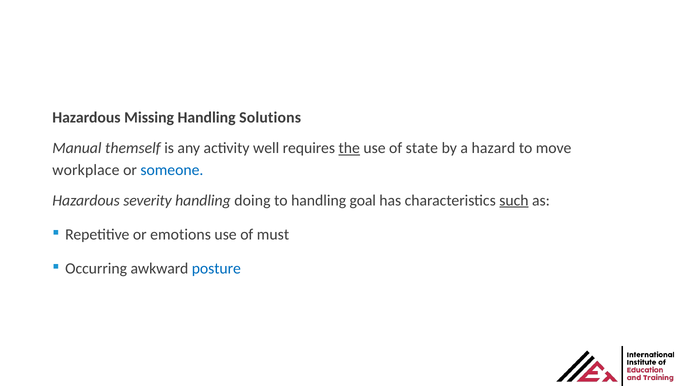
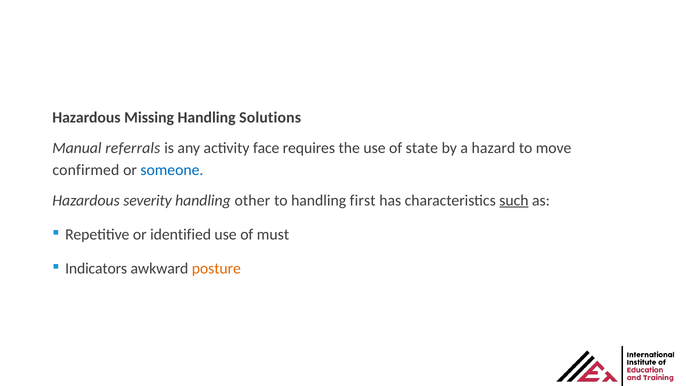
themself: themself -> referrals
well: well -> face
the underline: present -> none
workplace: workplace -> confirmed
doing: doing -> other
goal: goal -> first
emotions: emotions -> identified
Occurring: Occurring -> Indicators
posture colour: blue -> orange
